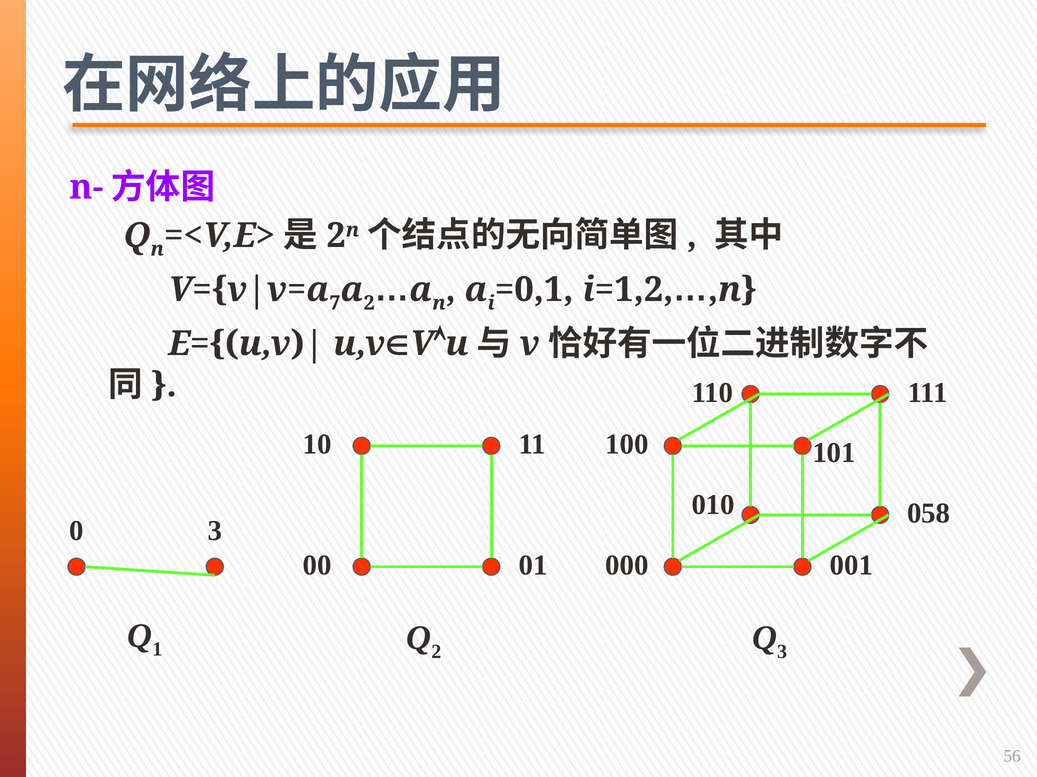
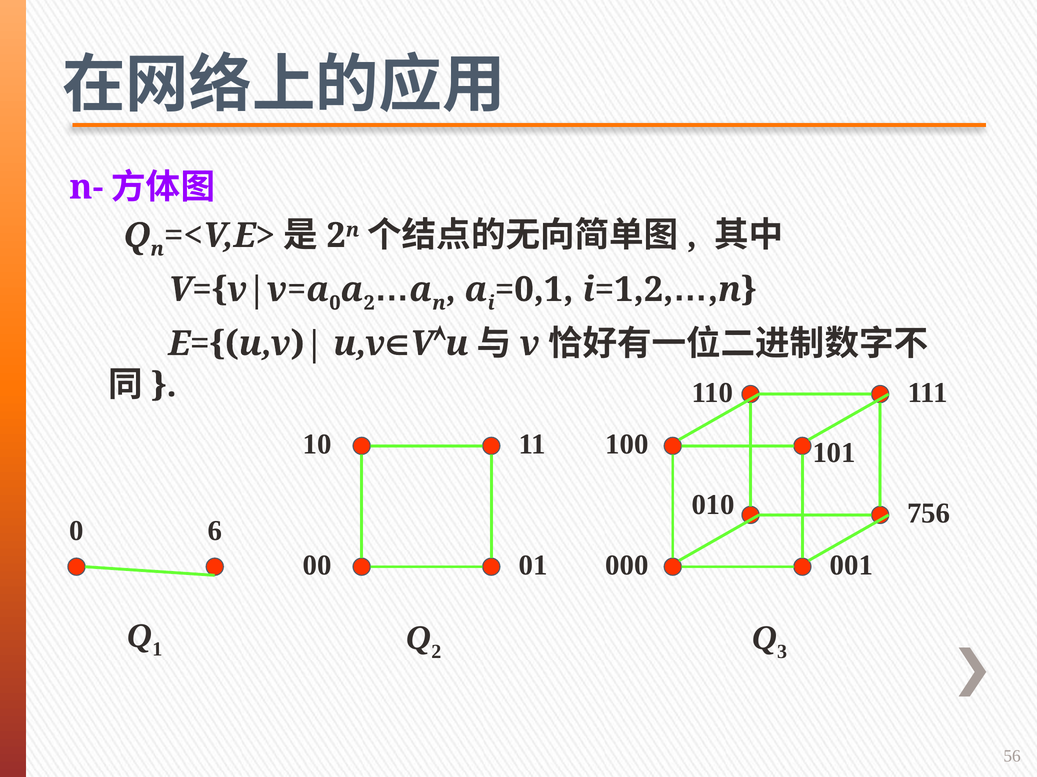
7 at (335, 303): 7 -> 0
058: 058 -> 756
0 3: 3 -> 6
